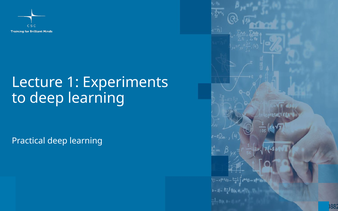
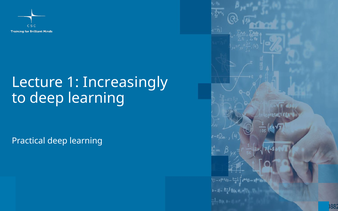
Experiments: Experiments -> Increasingly
